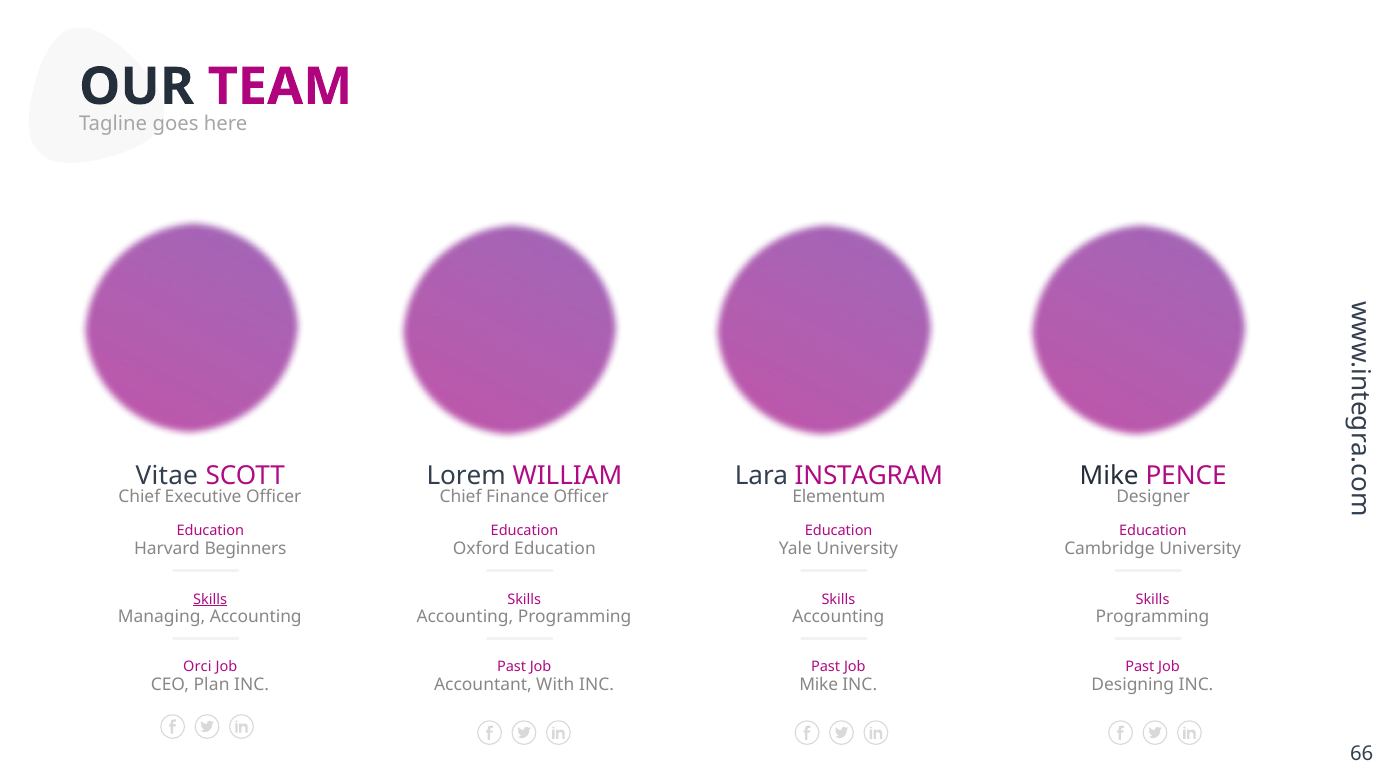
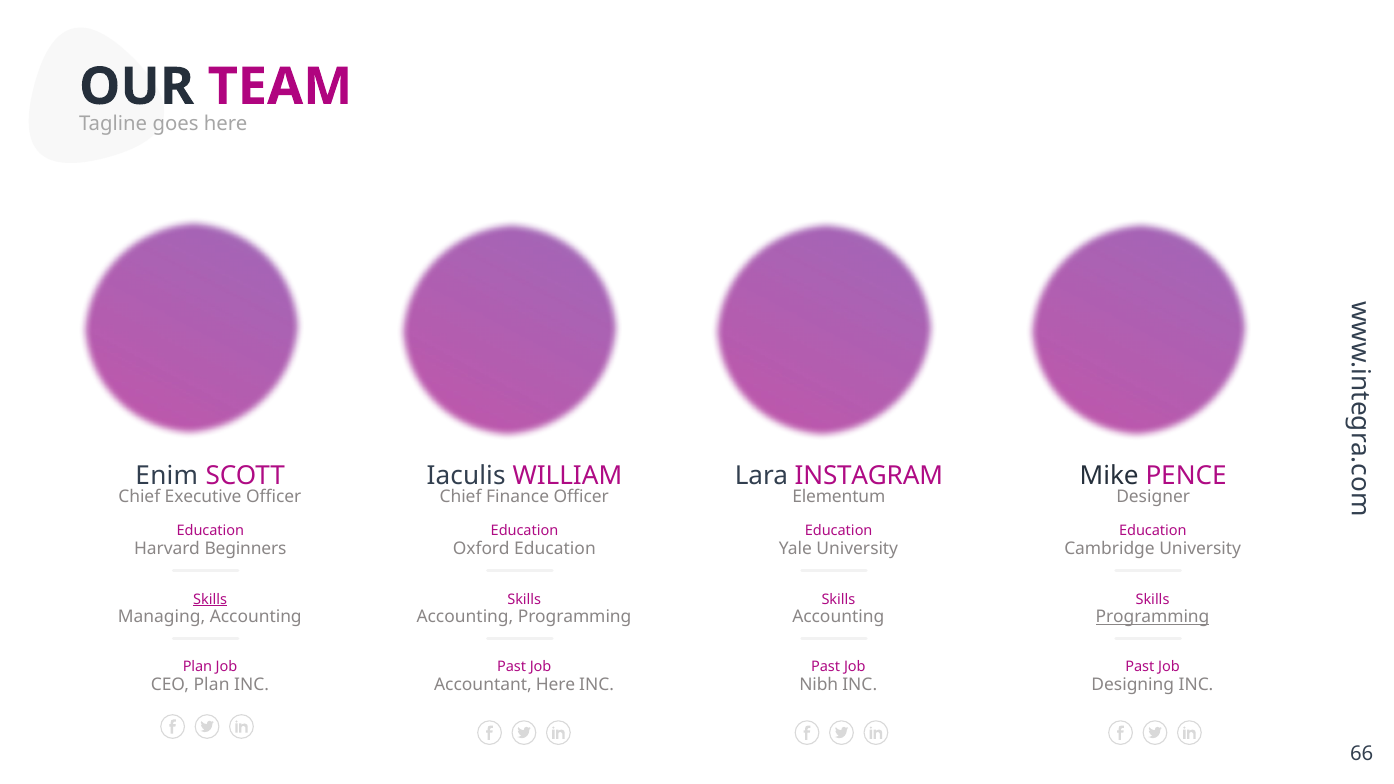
Vitae: Vitae -> Enim
Lorem: Lorem -> Iaculis
Programming at (1152, 617) underline: none -> present
Orci at (197, 667): Orci -> Plan
Accountant With: With -> Here
Mike at (819, 685): Mike -> Nibh
